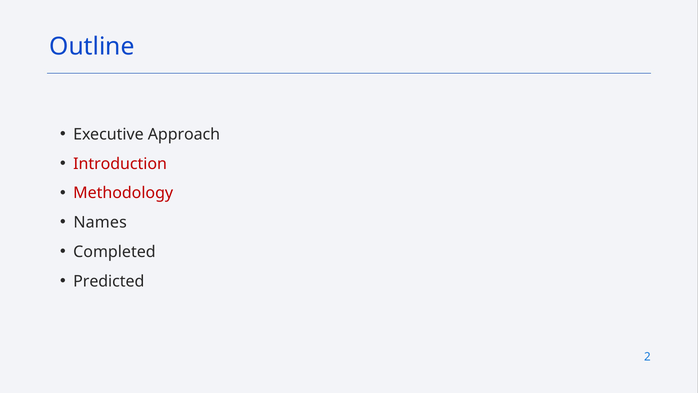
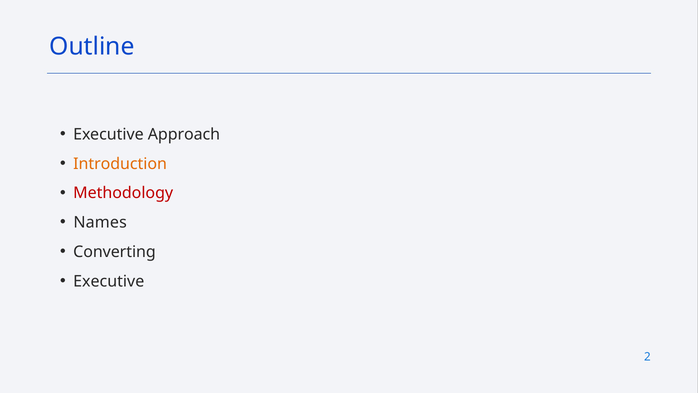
Introduction colour: red -> orange
Completed: Completed -> Converting
Predicted at (109, 281): Predicted -> Executive
